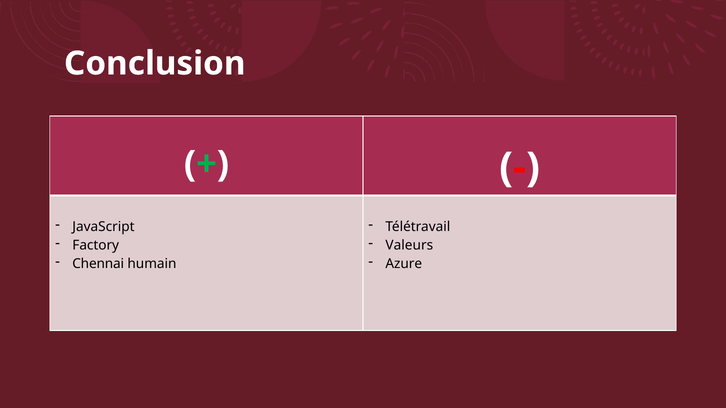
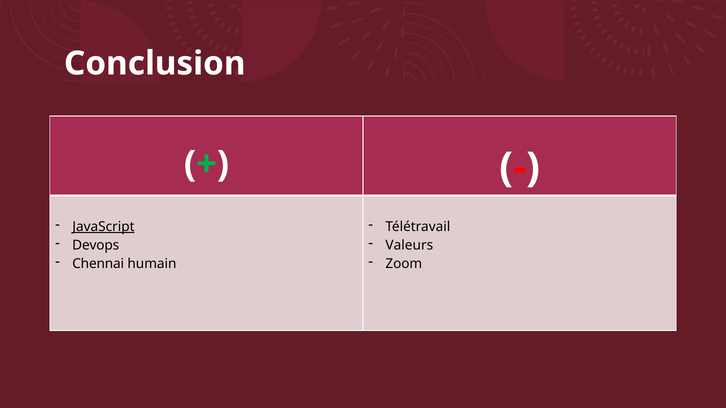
JavaScript underline: none -> present
Factory: Factory -> Devops
Azure: Azure -> Zoom
